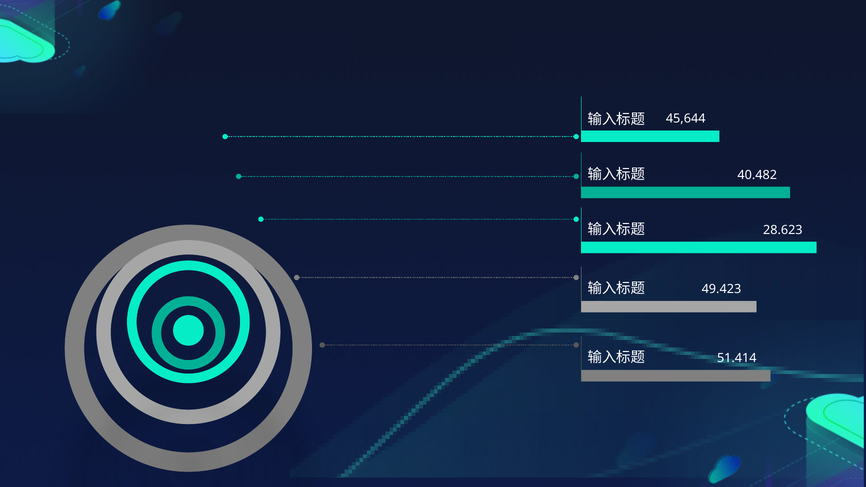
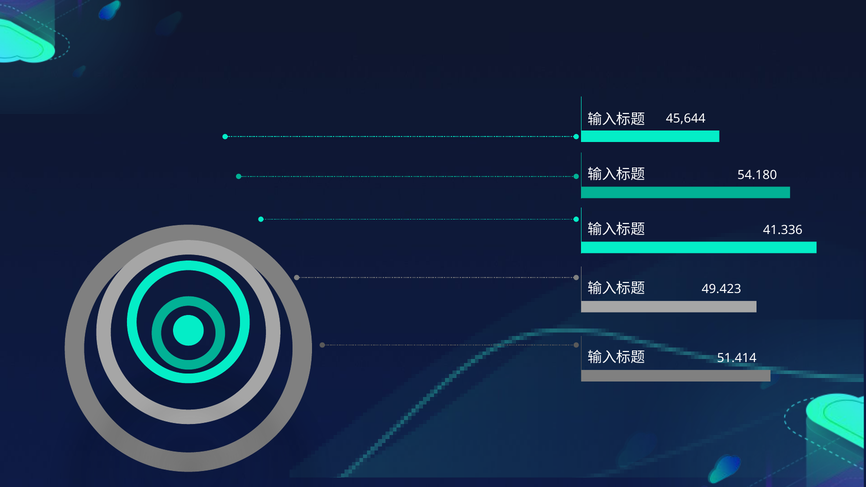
40.482: 40.482 -> 54.180
28.623: 28.623 -> 41.336
